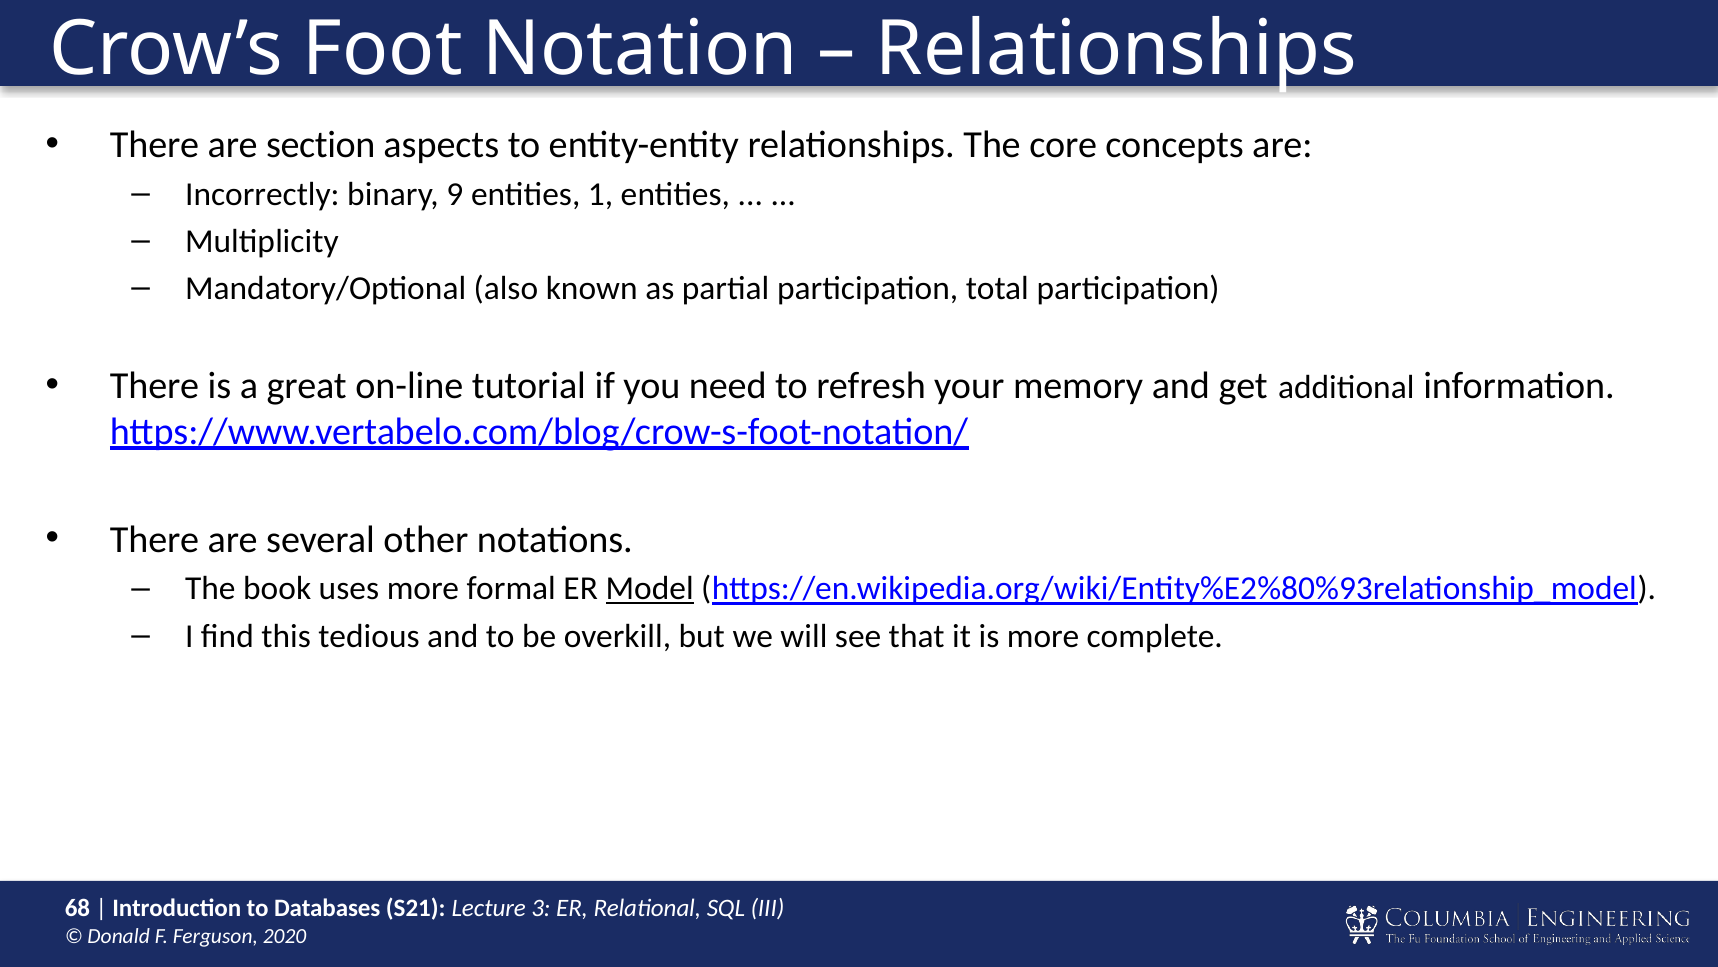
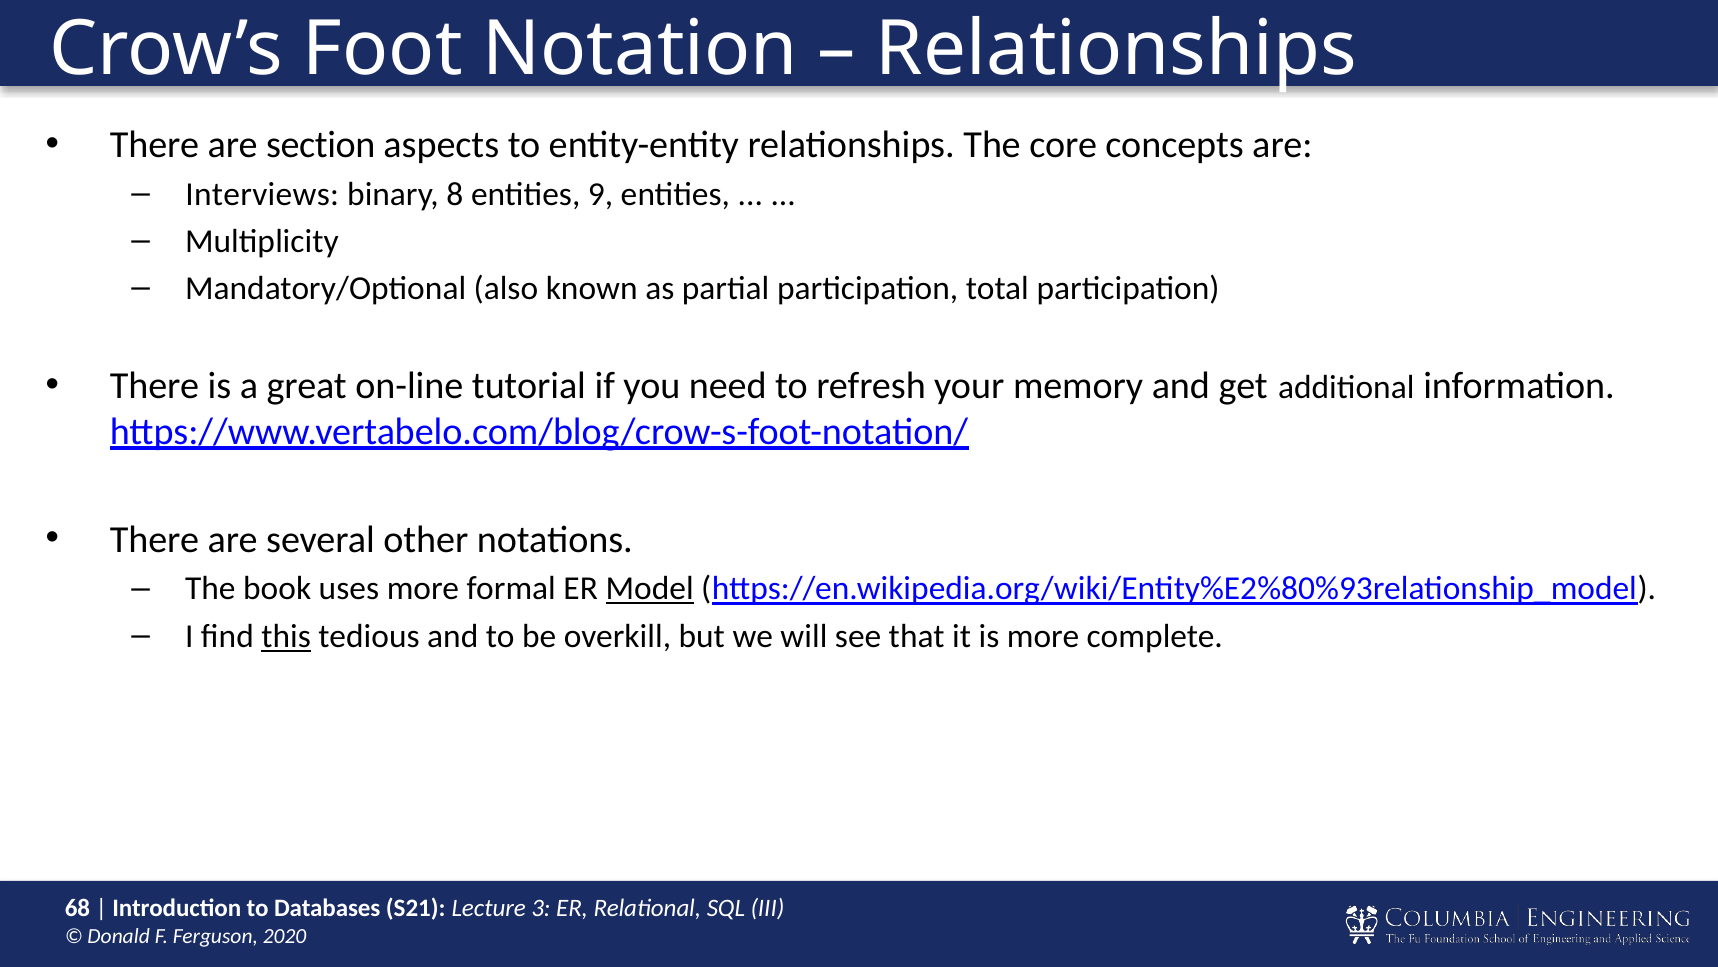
Incorrectly: Incorrectly -> Interviews
9: 9 -> 8
1: 1 -> 9
this underline: none -> present
